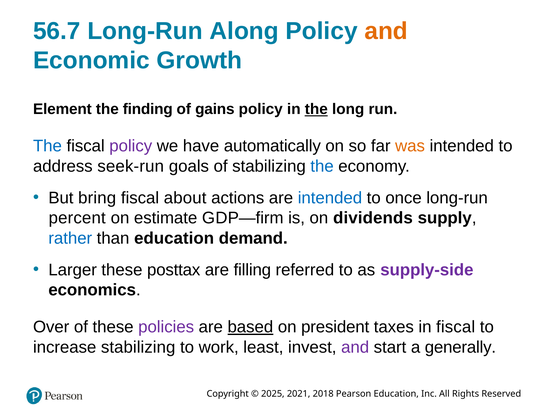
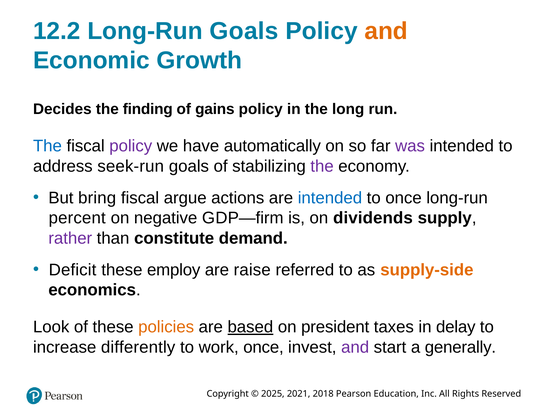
56.7: 56.7 -> 12.2
Long-Run Along: Along -> Goals
Element: Element -> Decides
the at (316, 109) underline: present -> none
was colour: orange -> purple
the at (322, 166) colour: blue -> purple
about: about -> argue
estimate: estimate -> negative
rather colour: blue -> purple
than education: education -> constitute
Larger: Larger -> Deficit
posttax: posttax -> employ
filling: filling -> raise
supply-side colour: purple -> orange
Over: Over -> Look
policies colour: purple -> orange
in fiscal: fiscal -> delay
increase stabilizing: stabilizing -> differently
work least: least -> once
